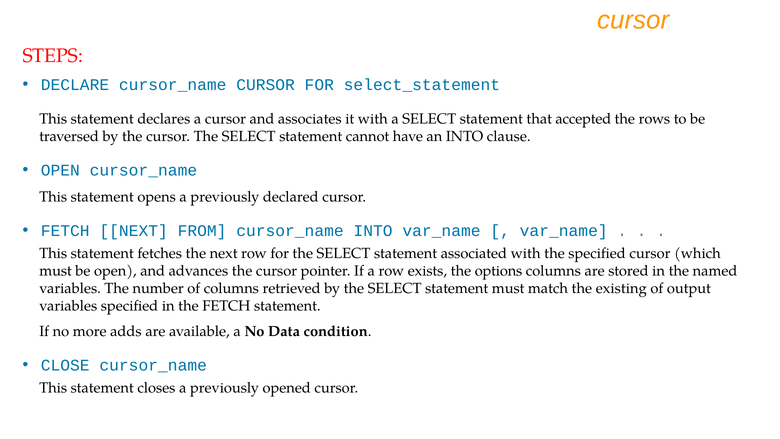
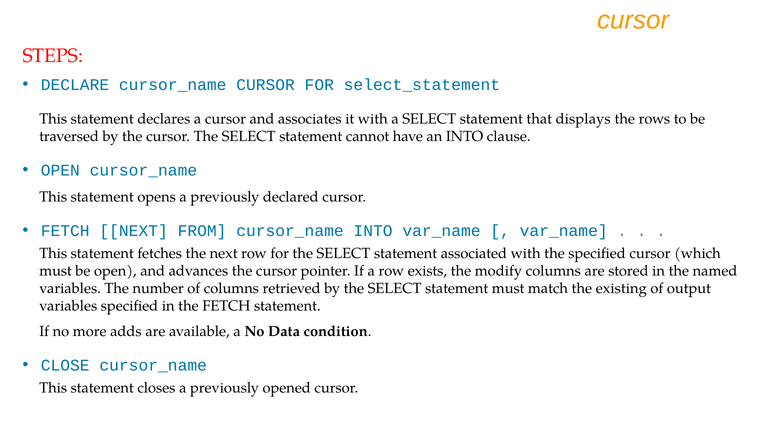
accepted: accepted -> displays
options: options -> modify
